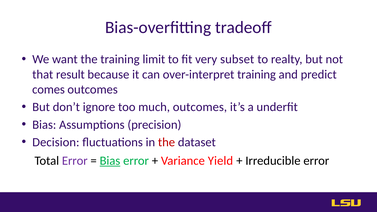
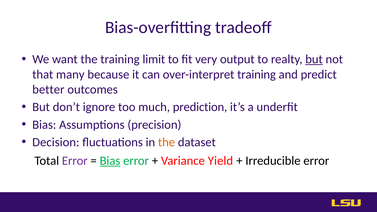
subset: subset -> output
but at (314, 59) underline: none -> present
result: result -> many
comes: comes -> better
much outcomes: outcomes -> prediction
the at (167, 142) colour: red -> orange
